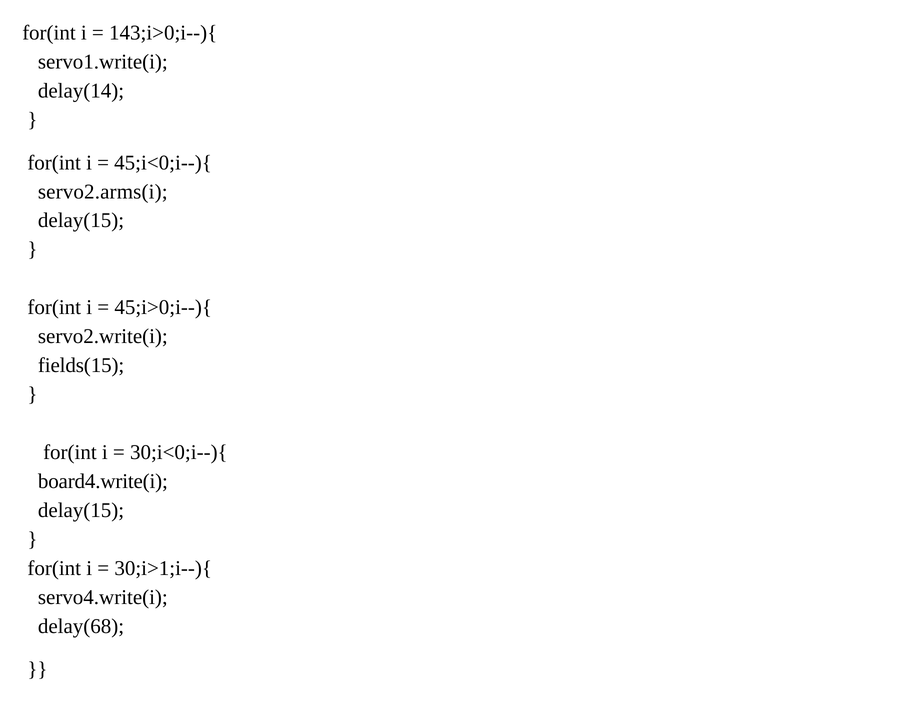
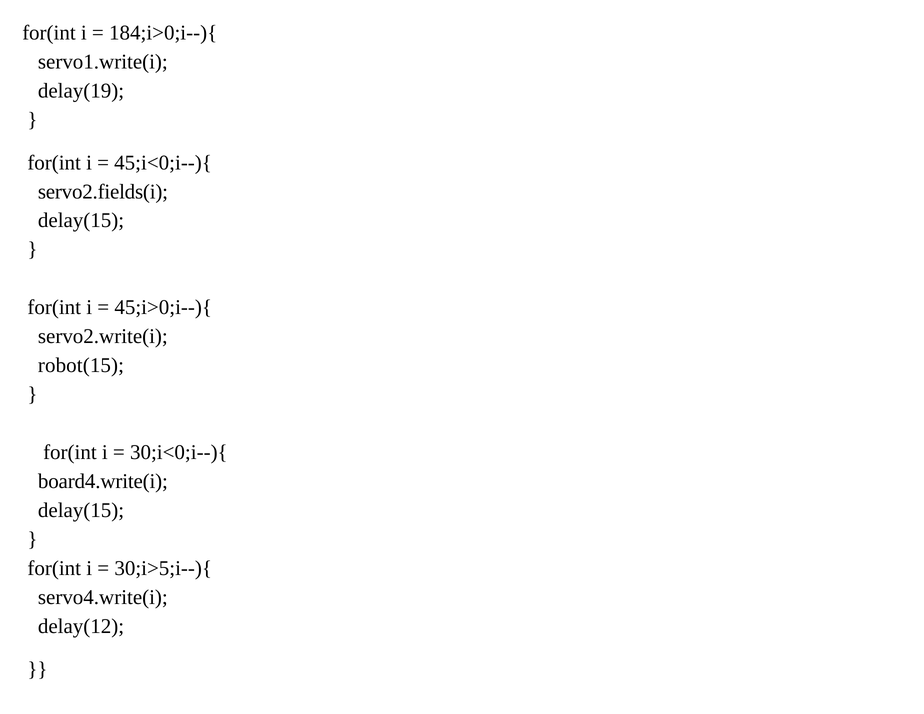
143;i>0;i--){: 143;i>0;i--){ -> 184;i>0;i--){
delay(14: delay(14 -> delay(19
servo2.arms(i: servo2.arms(i -> servo2.fields(i
fields(15: fields(15 -> robot(15
30;i>1;i--){: 30;i>1;i--){ -> 30;i>5;i--){
delay(68: delay(68 -> delay(12
